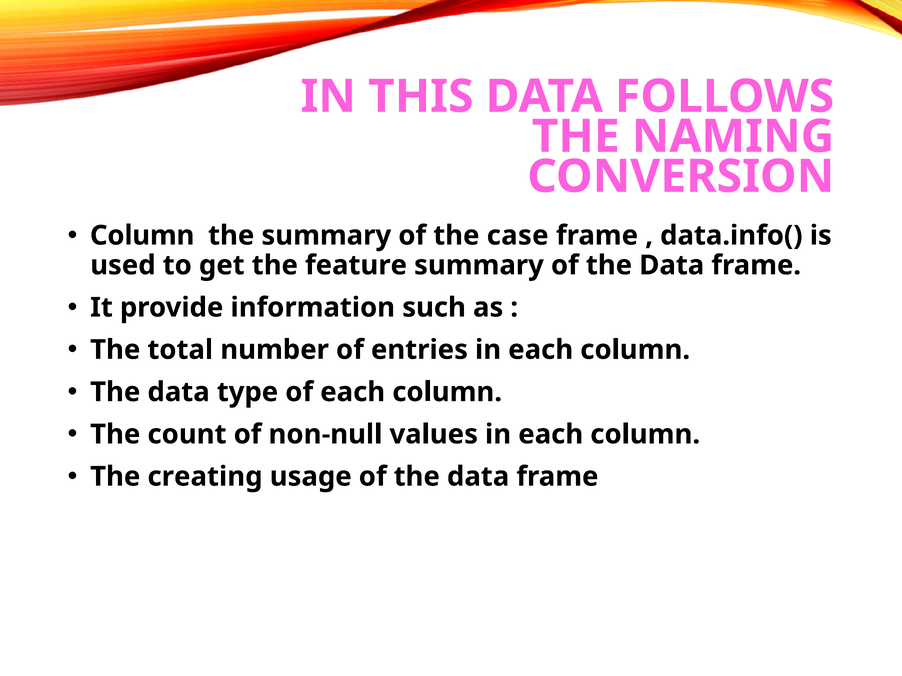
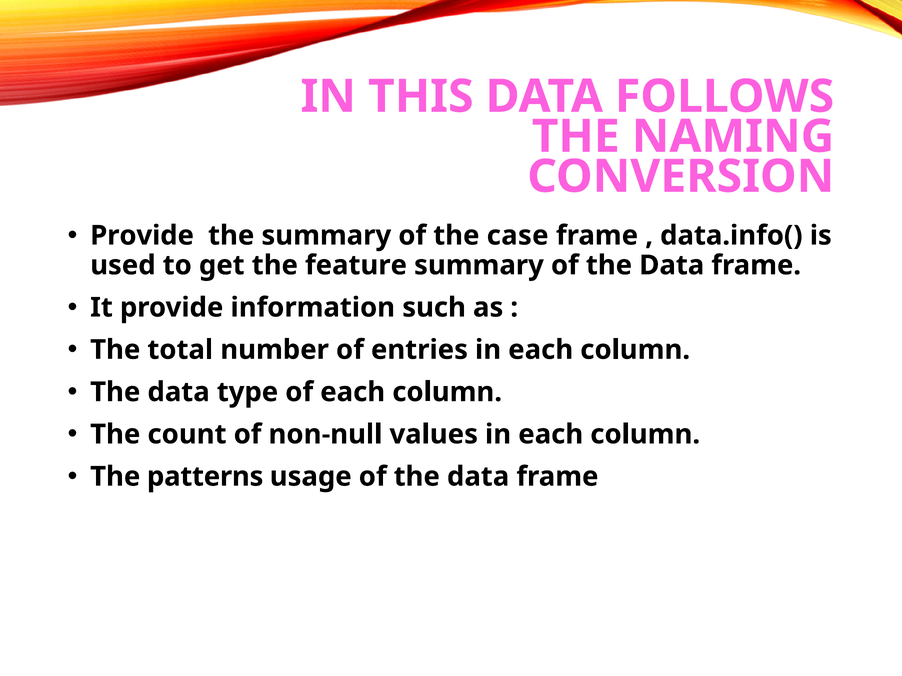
Column at (142, 236): Column -> Provide
creating: creating -> patterns
